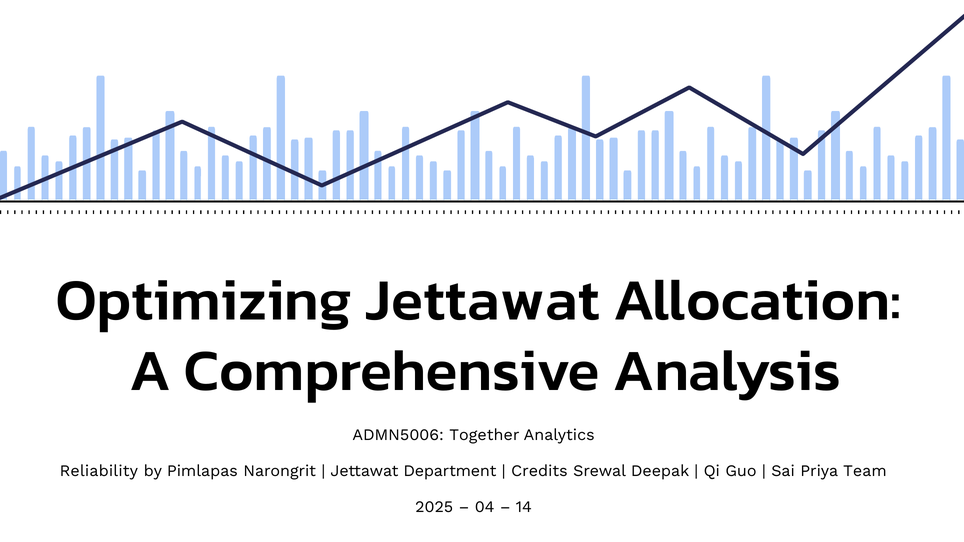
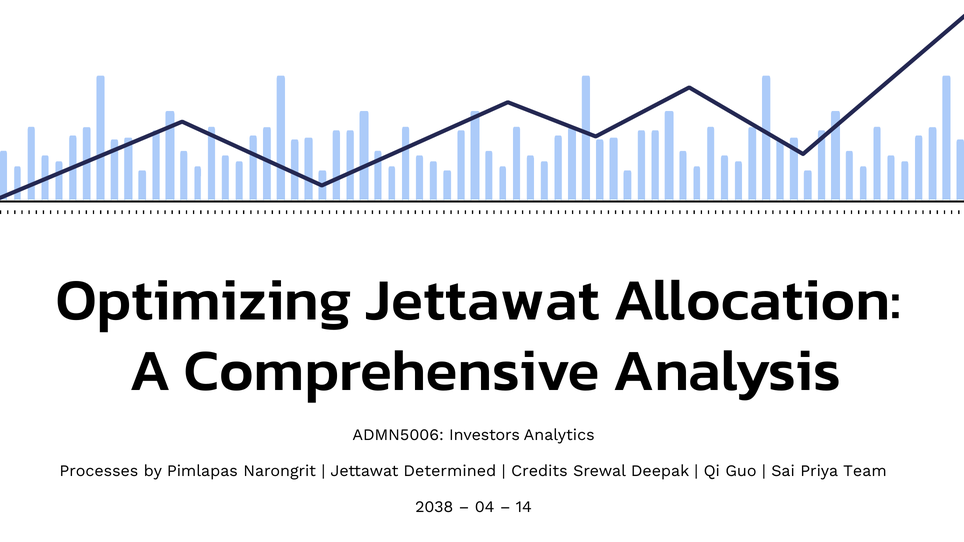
Together: Together -> Investors
Reliability: Reliability -> Processes
Department: Department -> Determined
2025: 2025 -> 2038
